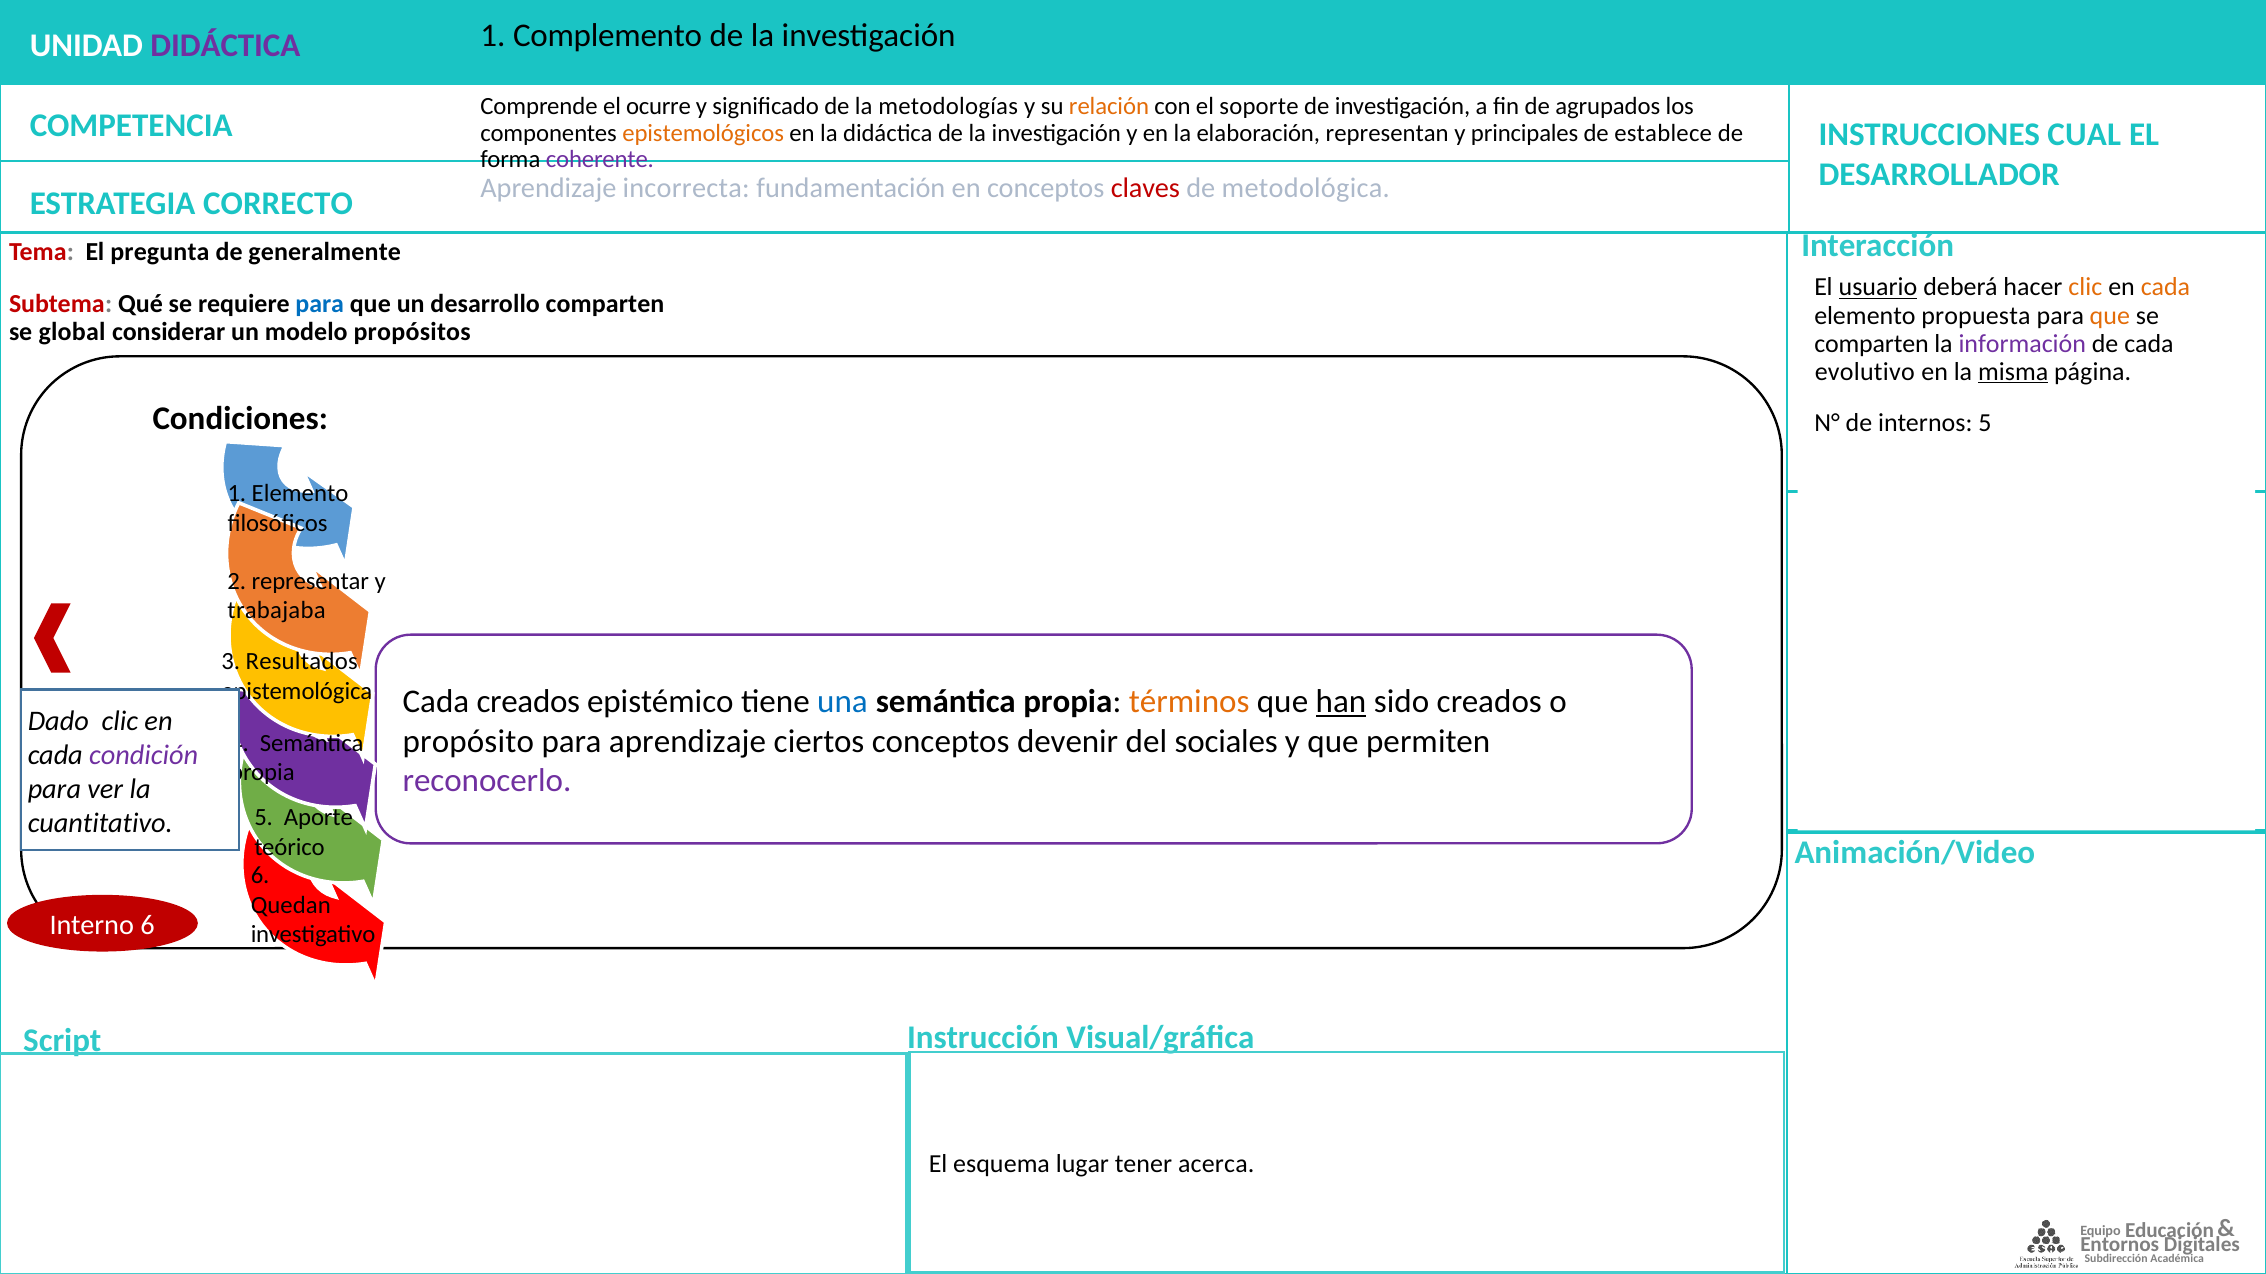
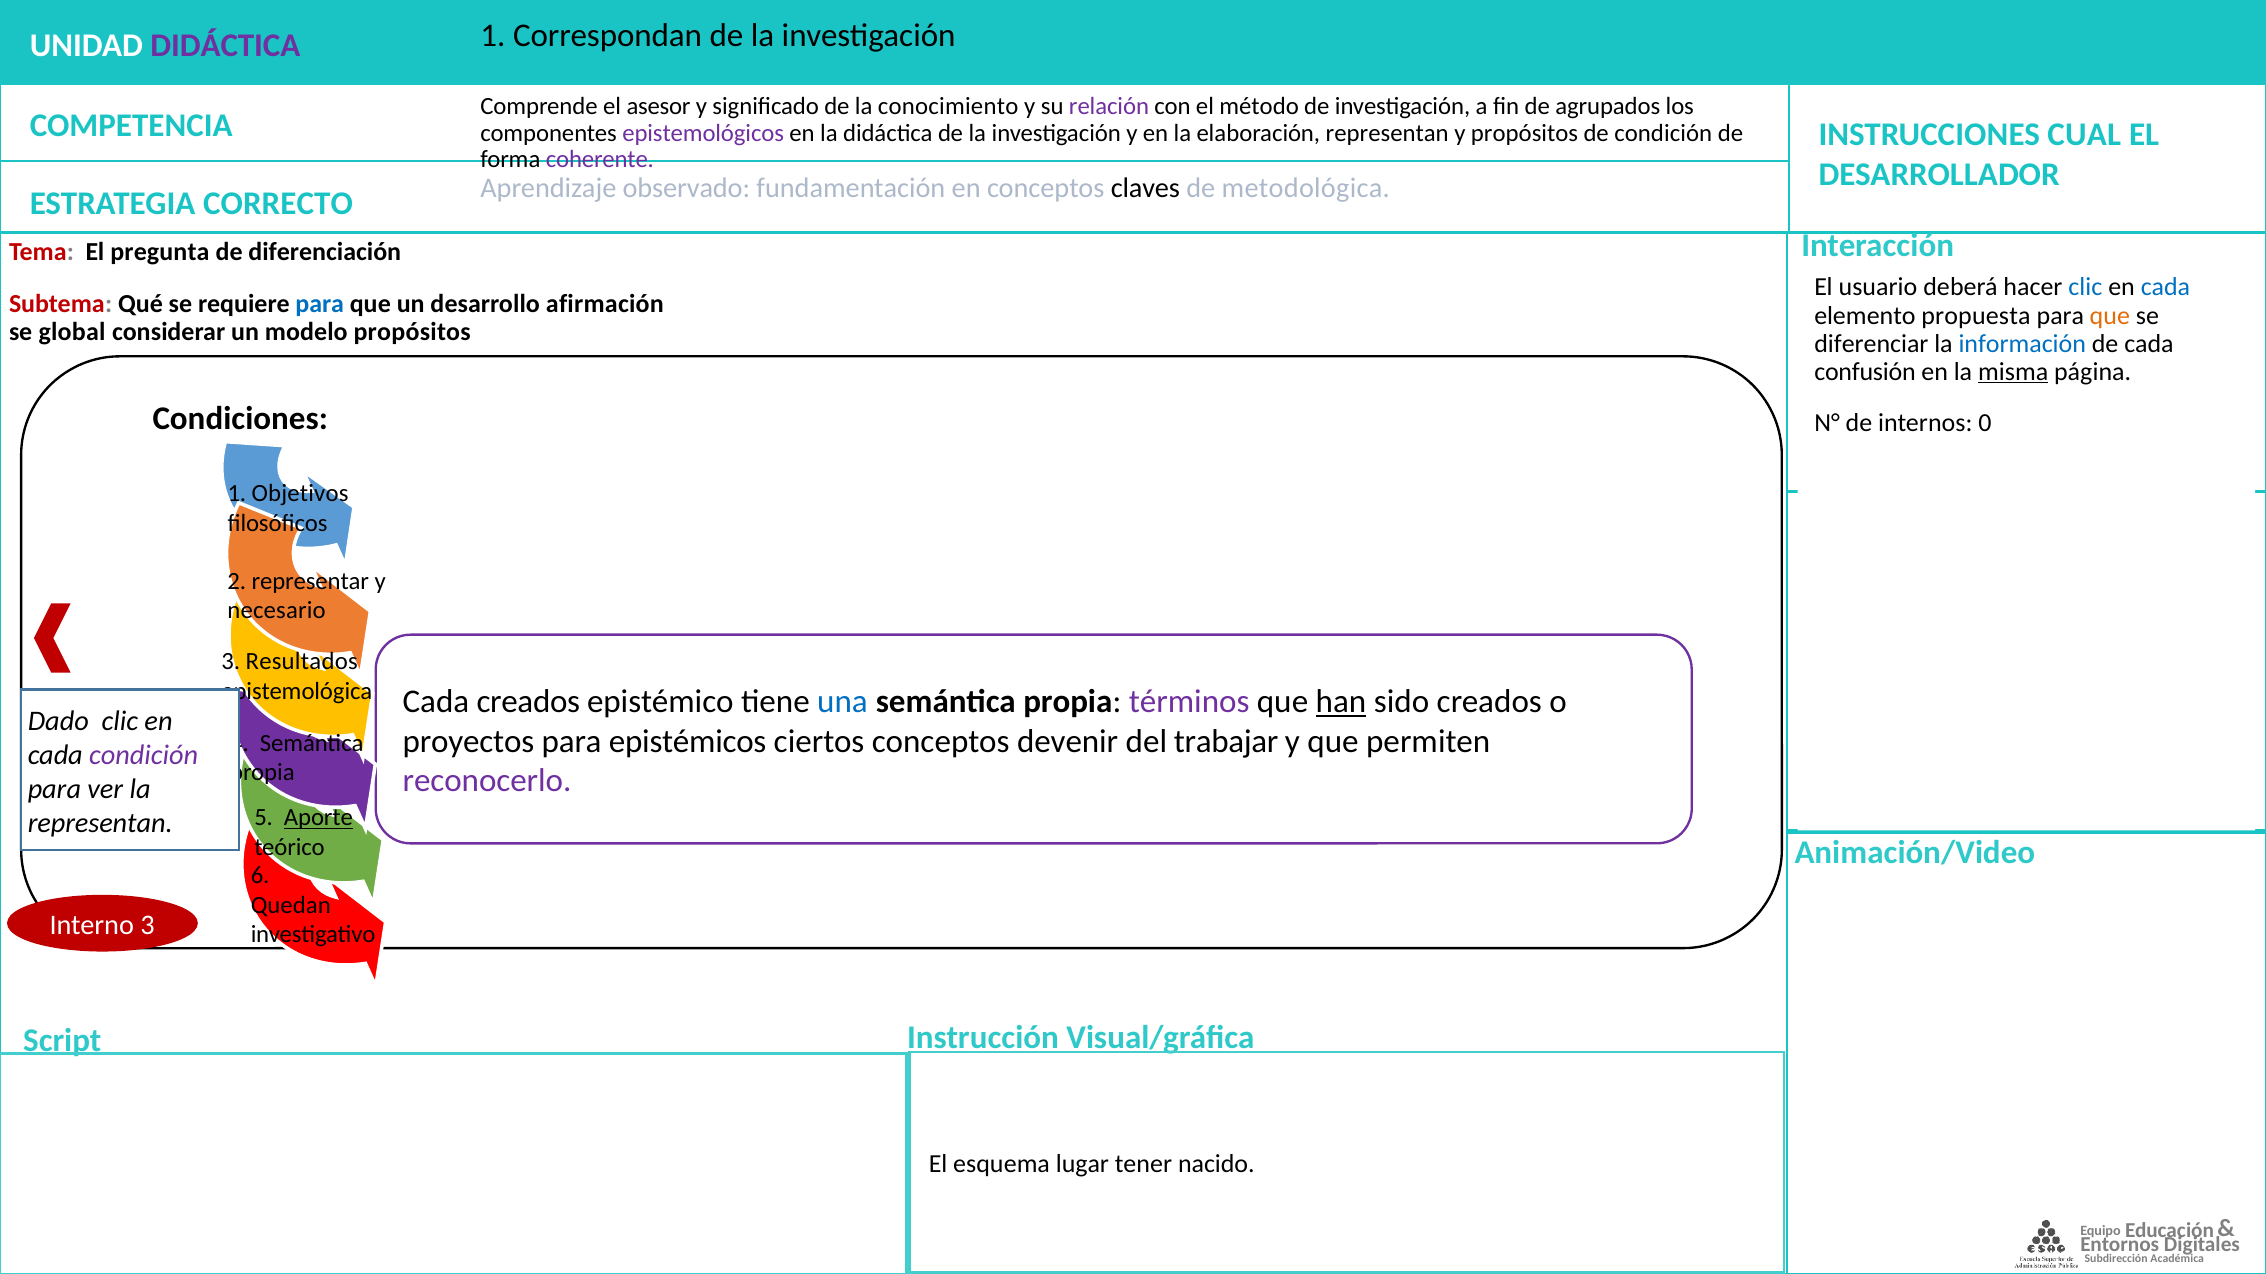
Complemento: Complemento -> Correspondan
ocurre: ocurre -> asesor
metodologías: metodologías -> conocimiento
relación colour: orange -> purple
soporte: soporte -> método
epistemológicos colour: orange -> purple
y principales: principales -> propósitos
de establece: establece -> condición
incorrecta: incorrecta -> observado
claves colour: red -> black
generalmente: generalmente -> diferenciación
usuario underline: present -> none
clic at (2085, 288) colour: orange -> blue
cada at (2165, 288) colour: orange -> blue
desarrollo comparten: comparten -> afirmación
comparten at (1871, 344): comparten -> diferenciar
información colour: purple -> blue
evolutivo: evolutivo -> confusión
internos 5: 5 -> 0
1 Elemento: Elemento -> Objetivos
trabajaba: trabajaba -> necesario
términos colour: orange -> purple
propósito: propósito -> proyectos
para aprendizaje: aprendizaje -> epistémicos
sociales: sociales -> trabajar
Aporte underline: none -> present
cuantitativo at (100, 823): cuantitativo -> representan
Interno 6: 6 -> 3
acerca: acerca -> nacido
